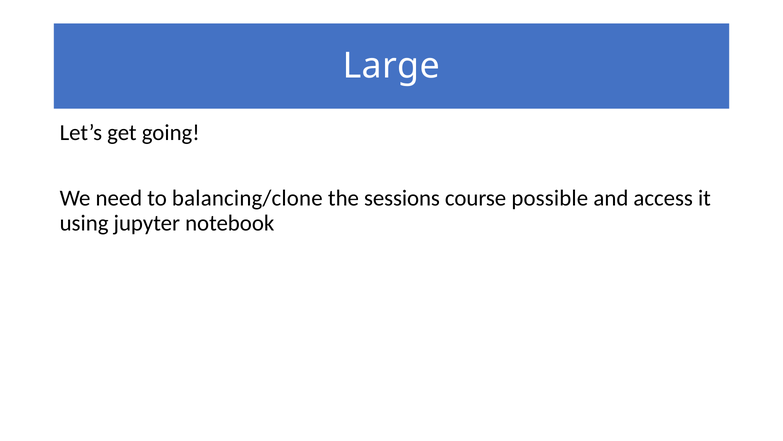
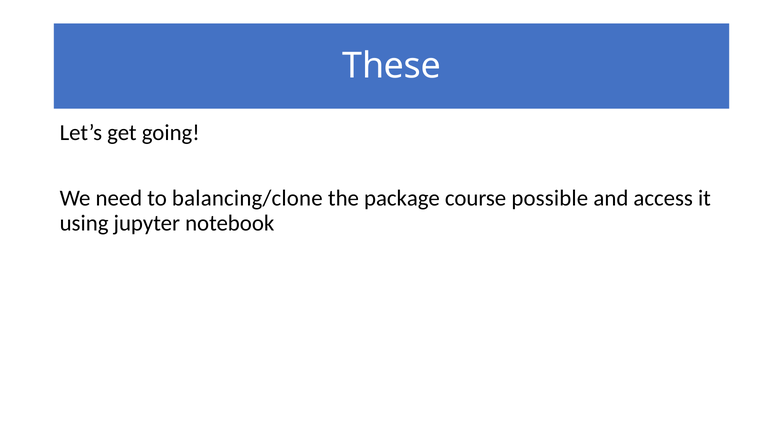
Large: Large -> These
sessions: sessions -> package
